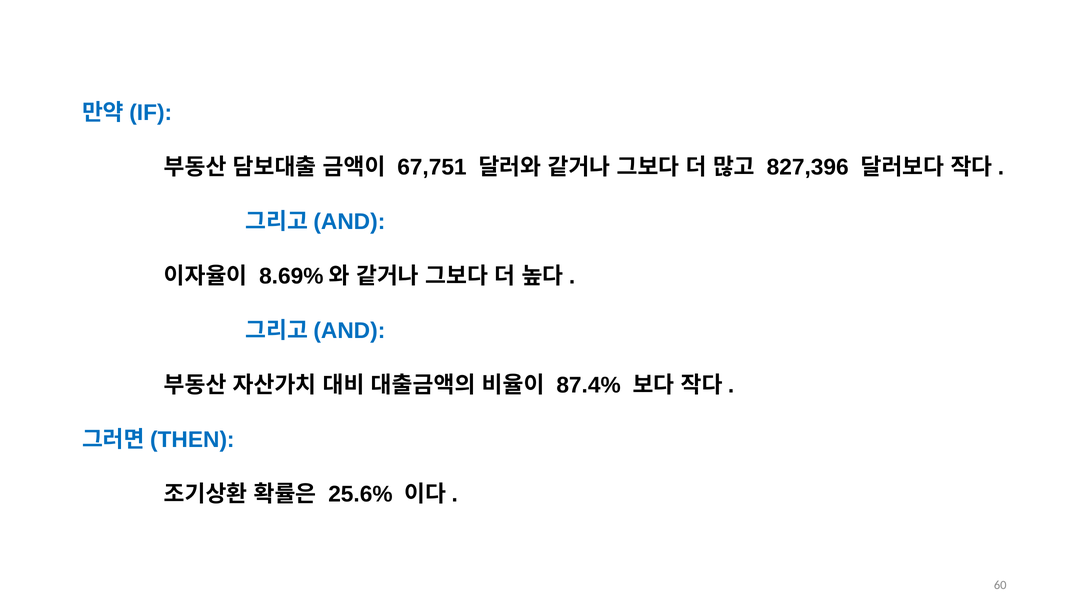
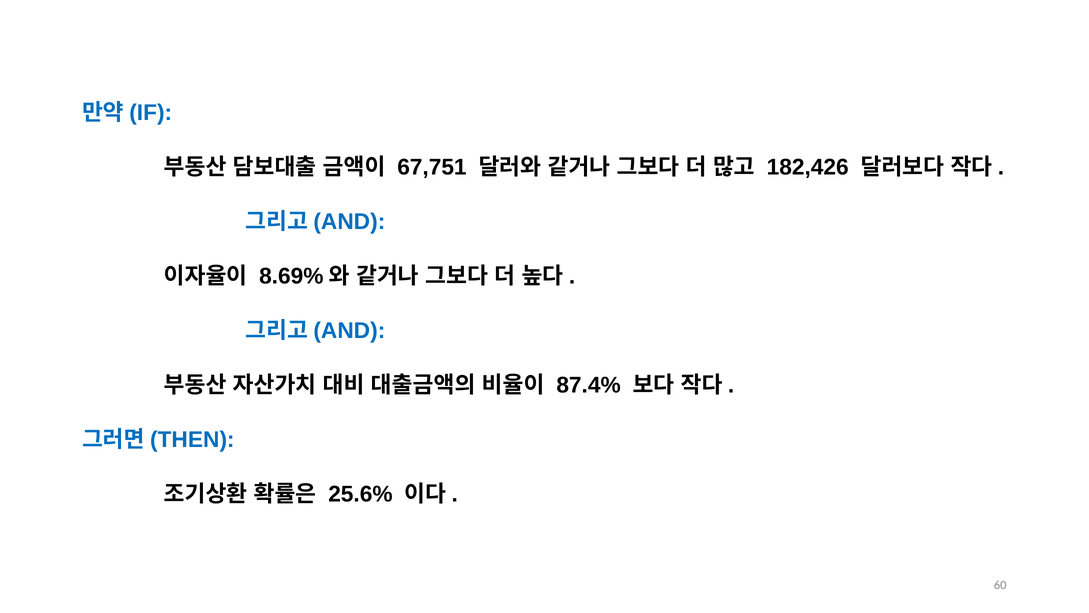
827,396: 827,396 -> 182,426
